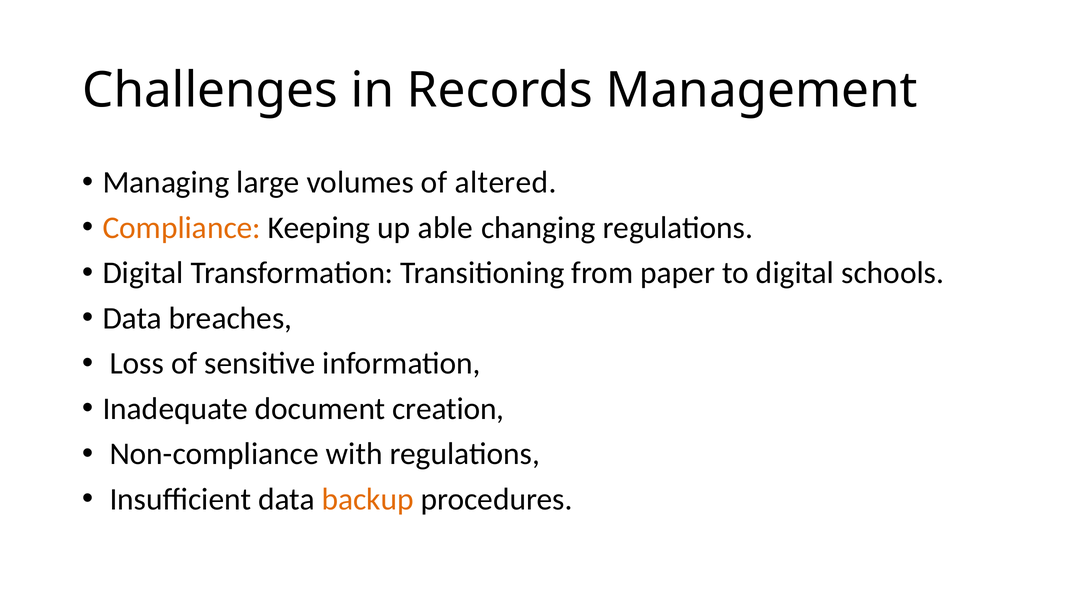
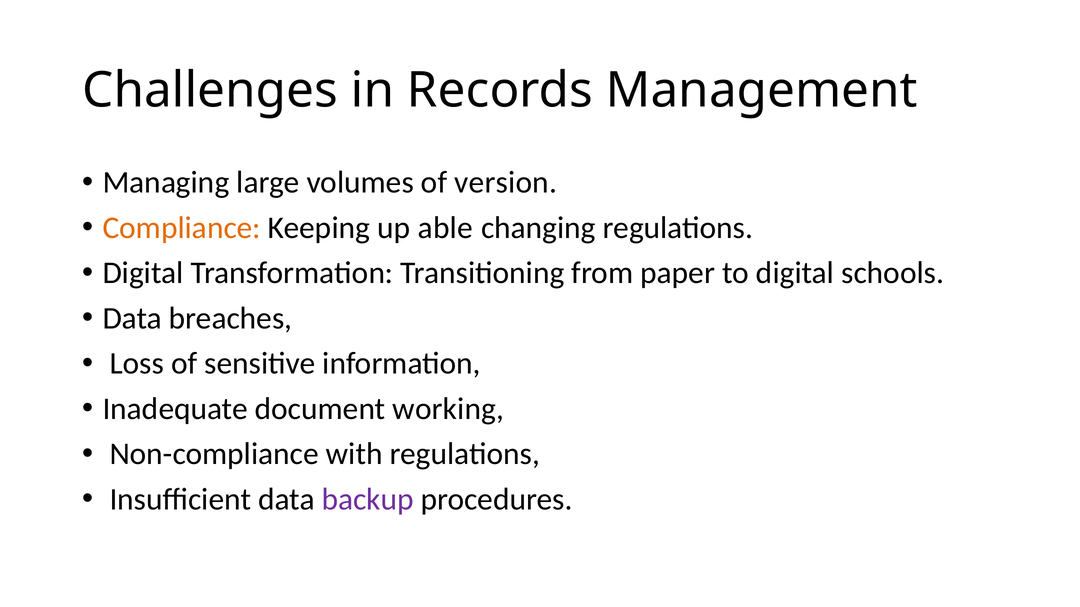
altered: altered -> version
creation: creation -> working
backup colour: orange -> purple
